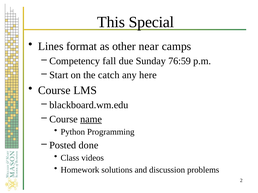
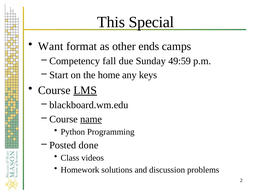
Lines: Lines -> Want
near: near -> ends
76:59: 76:59 -> 49:59
catch: catch -> home
here: here -> keys
LMS underline: none -> present
